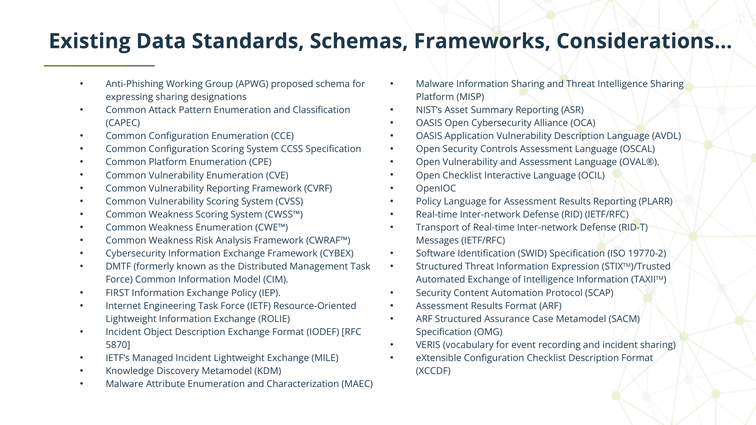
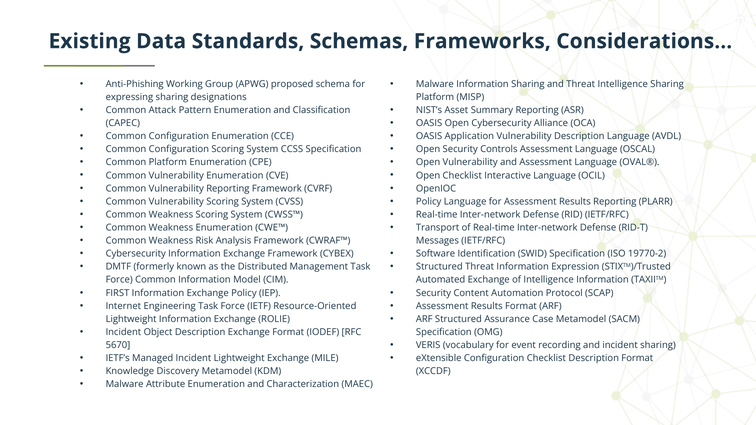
5870: 5870 -> 5670
